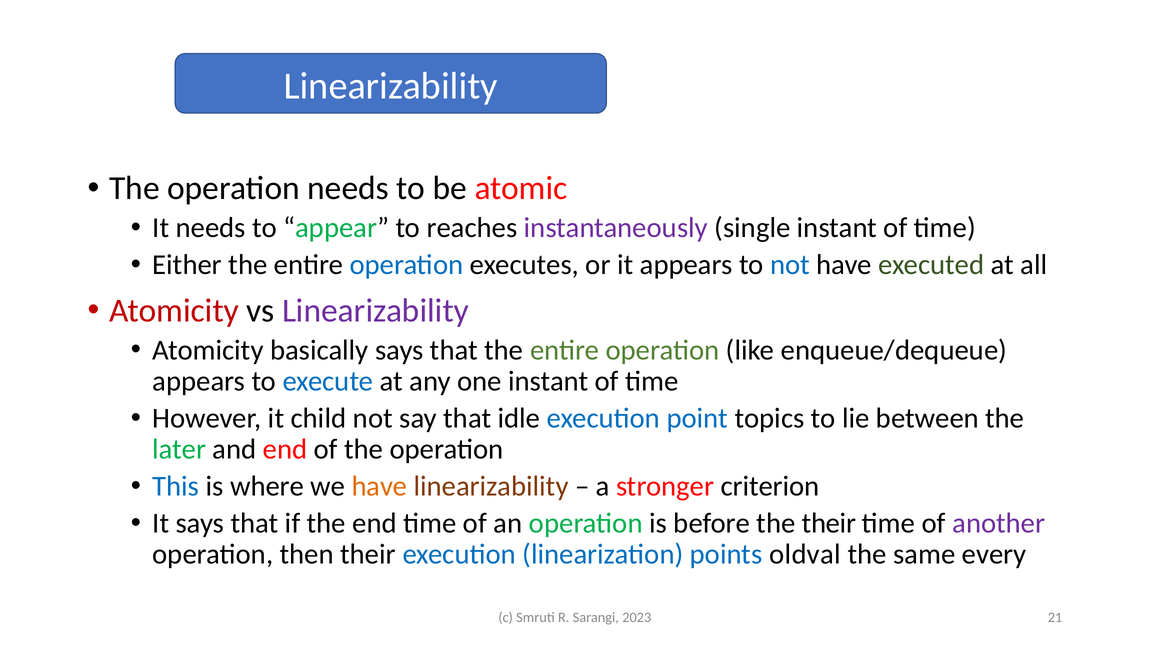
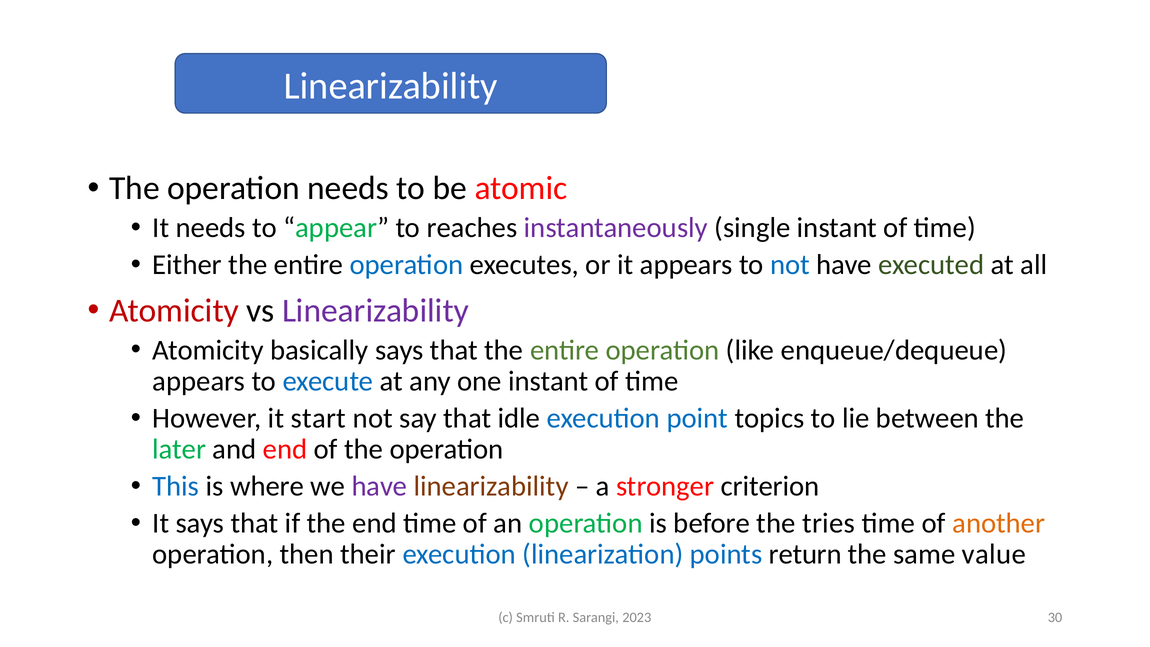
child: child -> start
have at (379, 486) colour: orange -> purple
the their: their -> tries
another colour: purple -> orange
oldval: oldval -> return
every: every -> value
21: 21 -> 30
